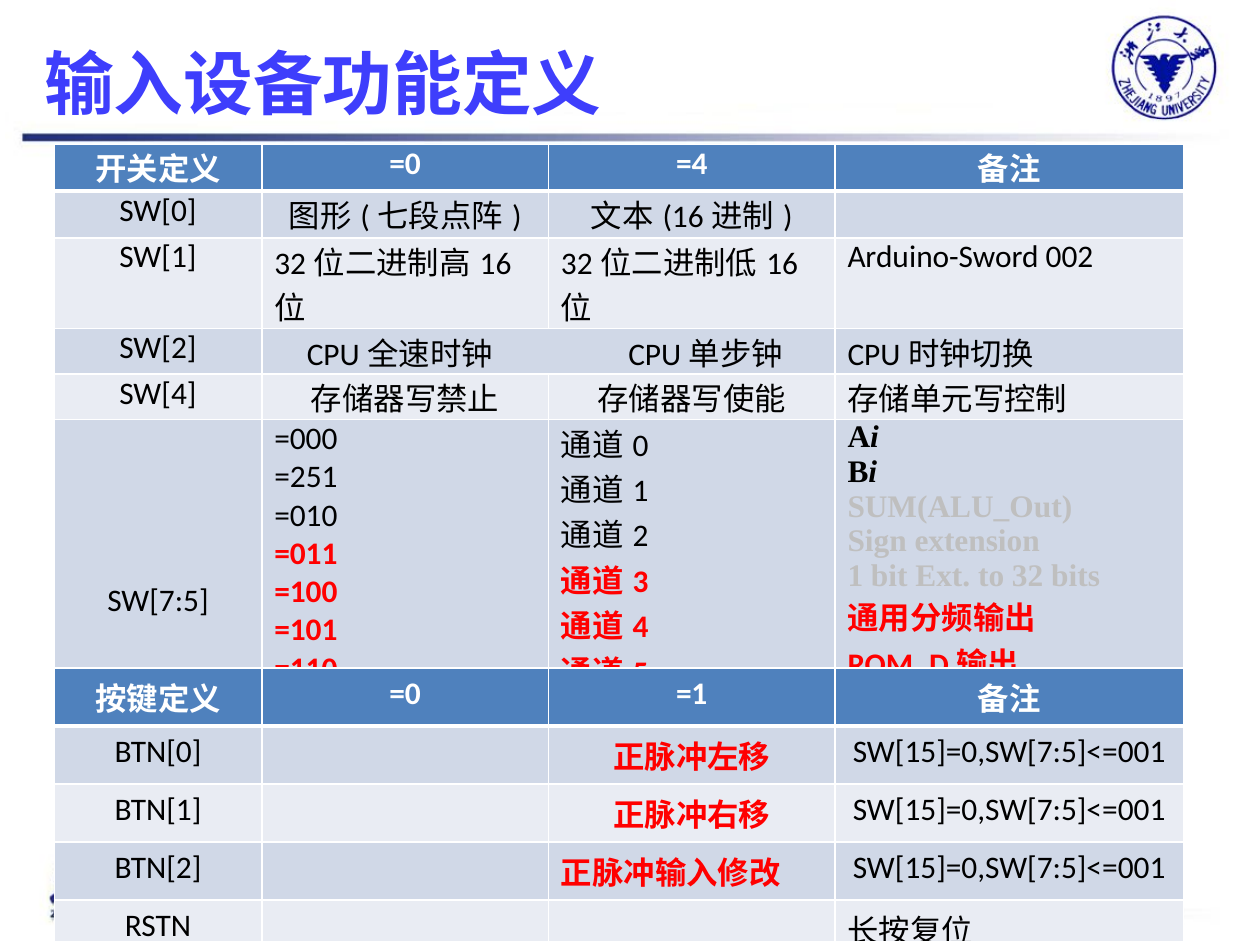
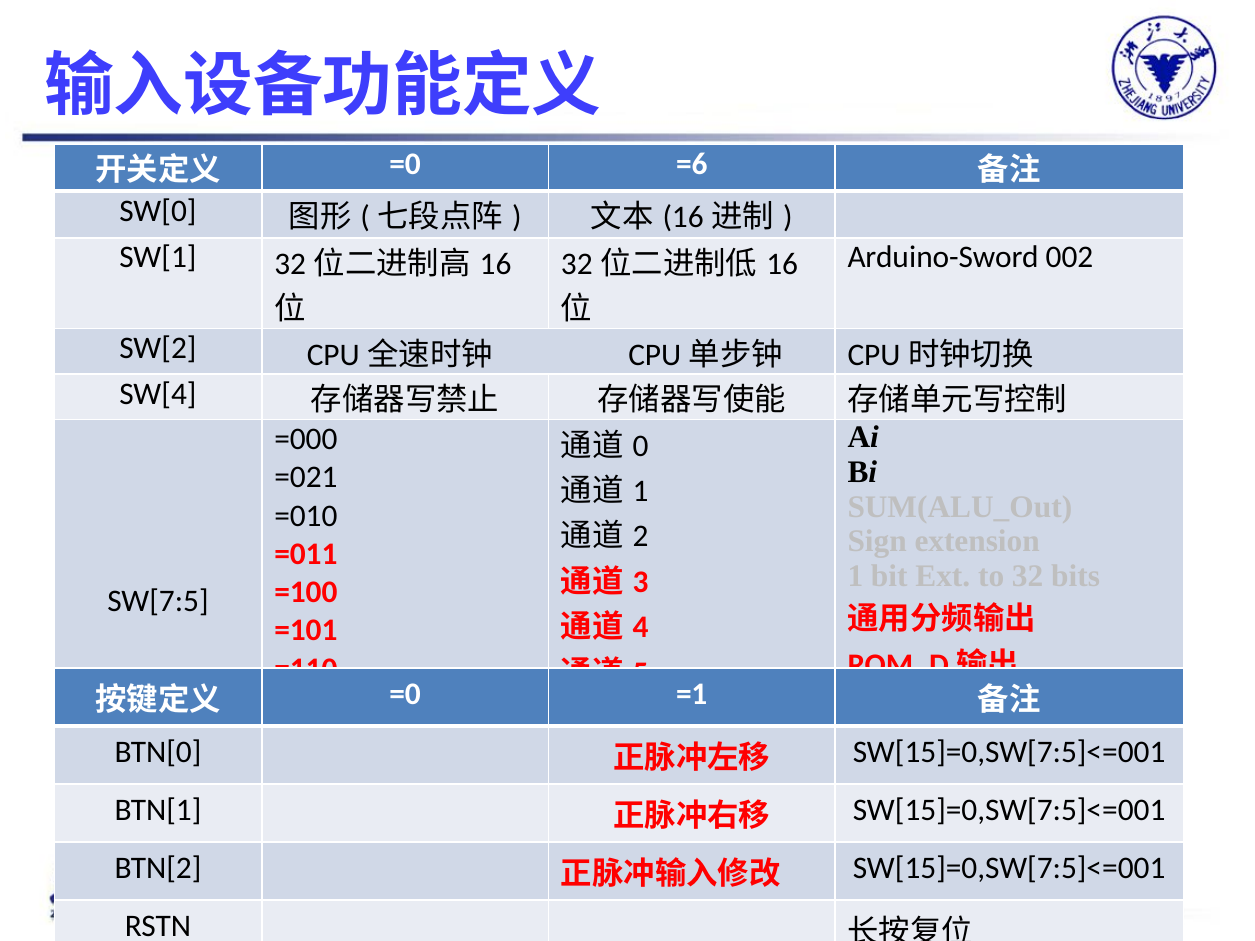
=4: =4 -> =6
=251: =251 -> =021
